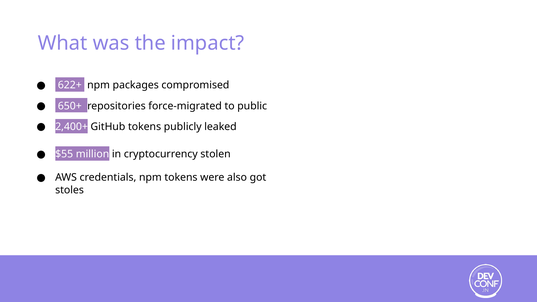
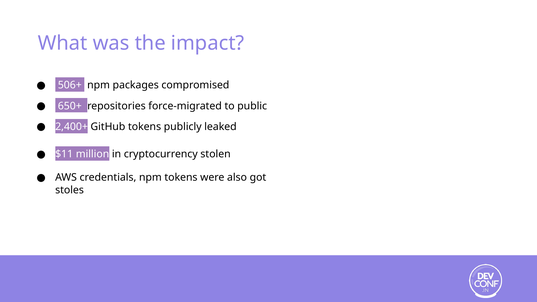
622+: 622+ -> 506+
$55: $55 -> $11
